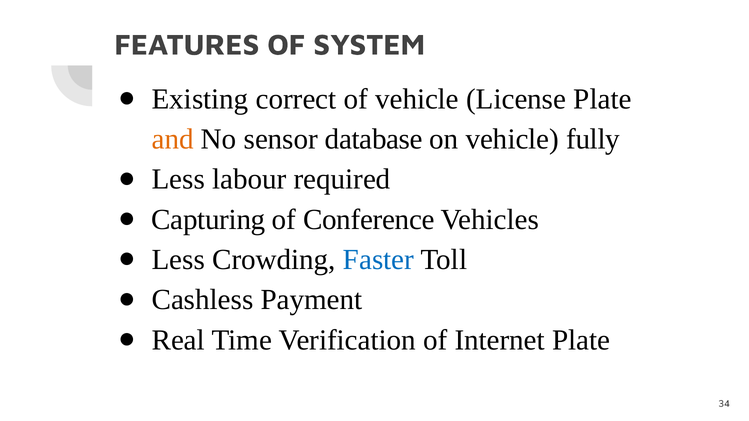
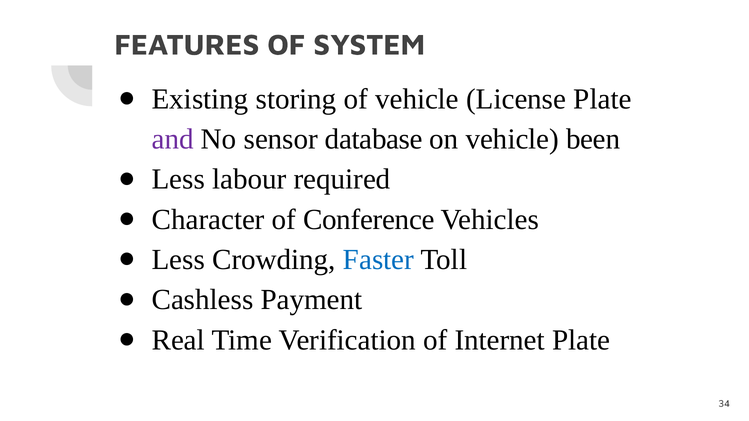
correct: correct -> storing
and colour: orange -> purple
fully: fully -> been
Capturing: Capturing -> Character
